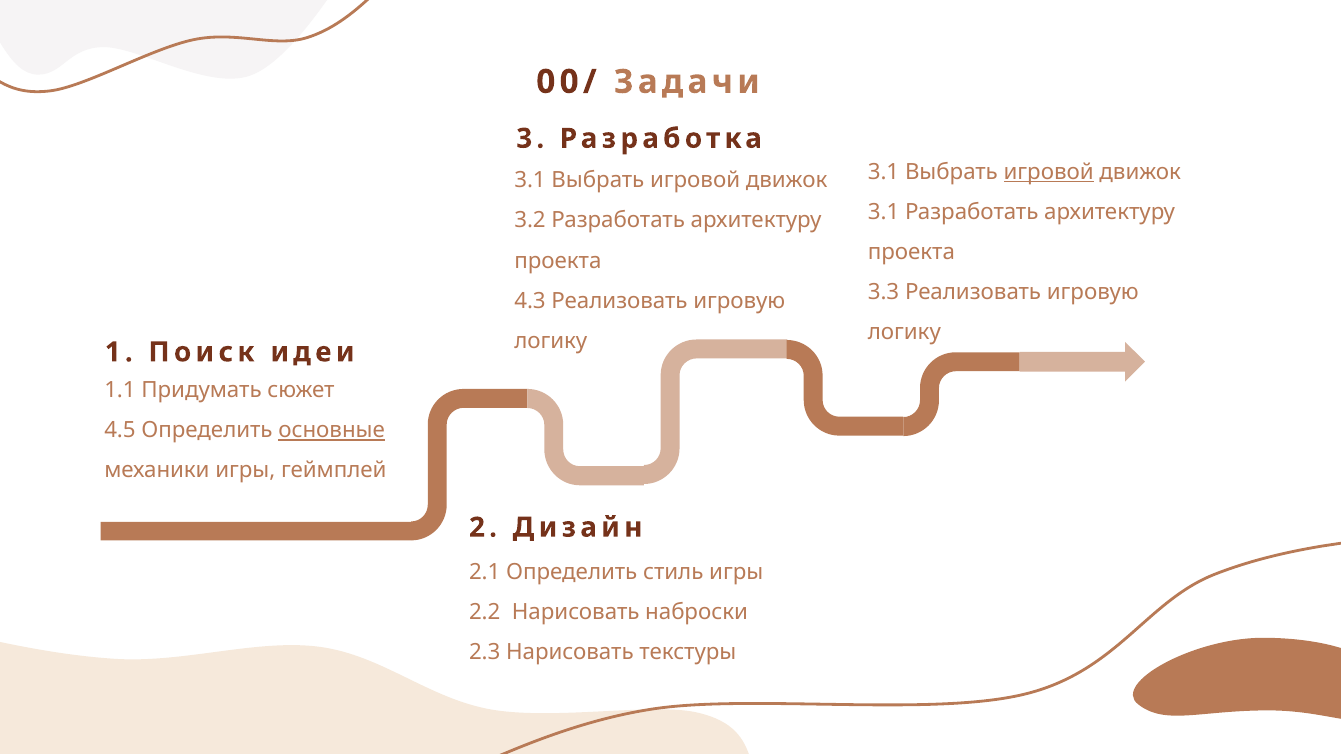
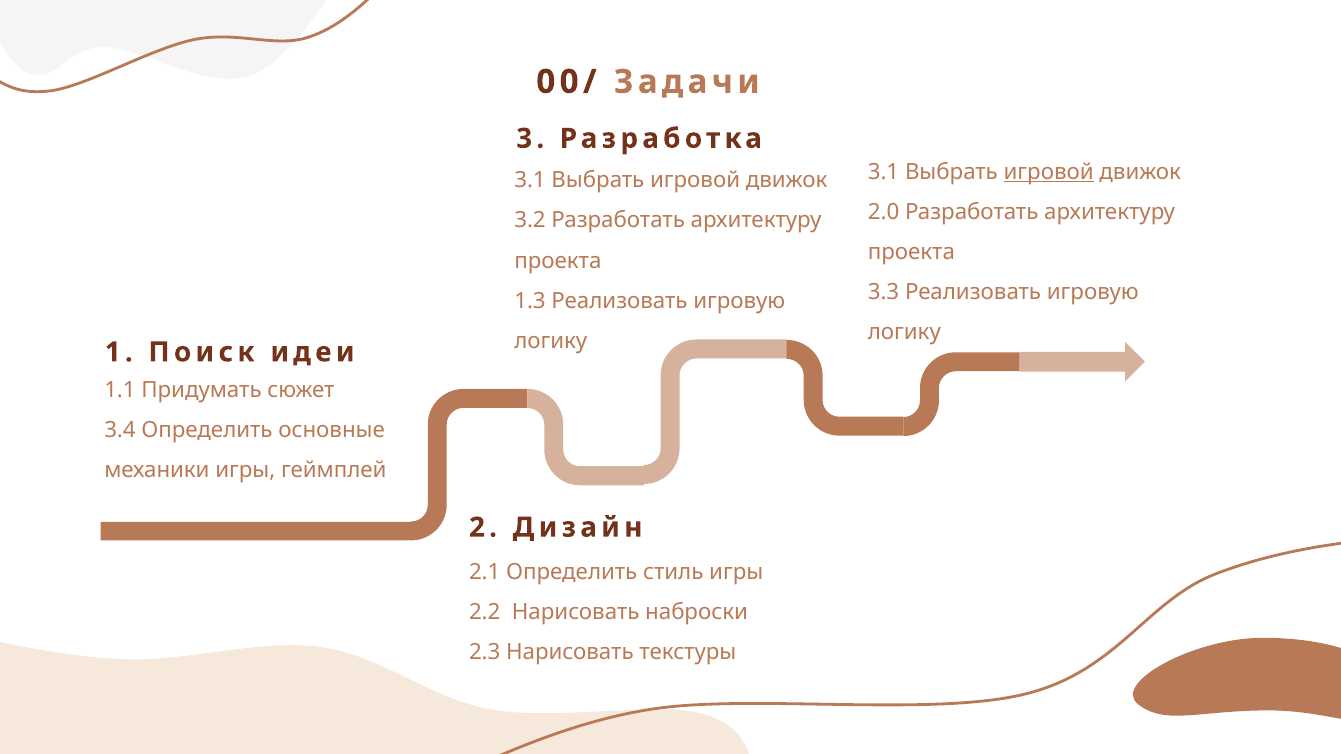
3.1 at (884, 212): 3.1 -> 2.0
4.3: 4.3 -> 1.3
4.5: 4.5 -> 3.4
основные underline: present -> none
